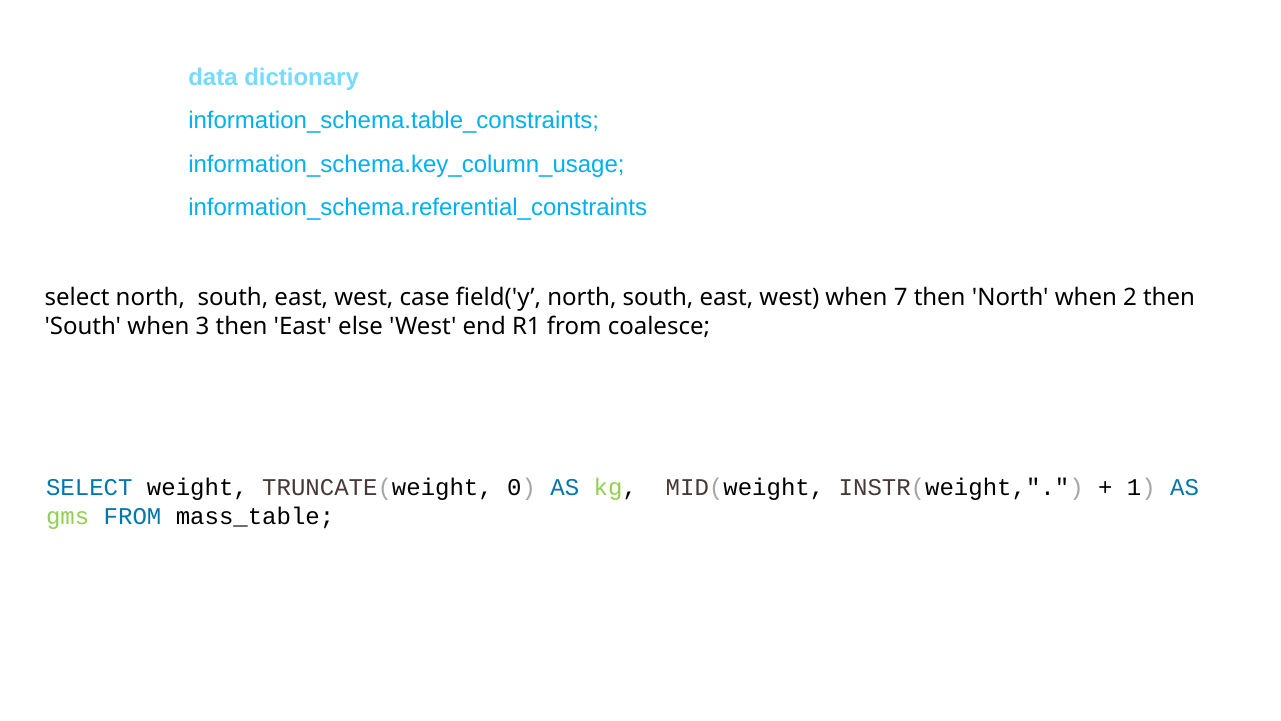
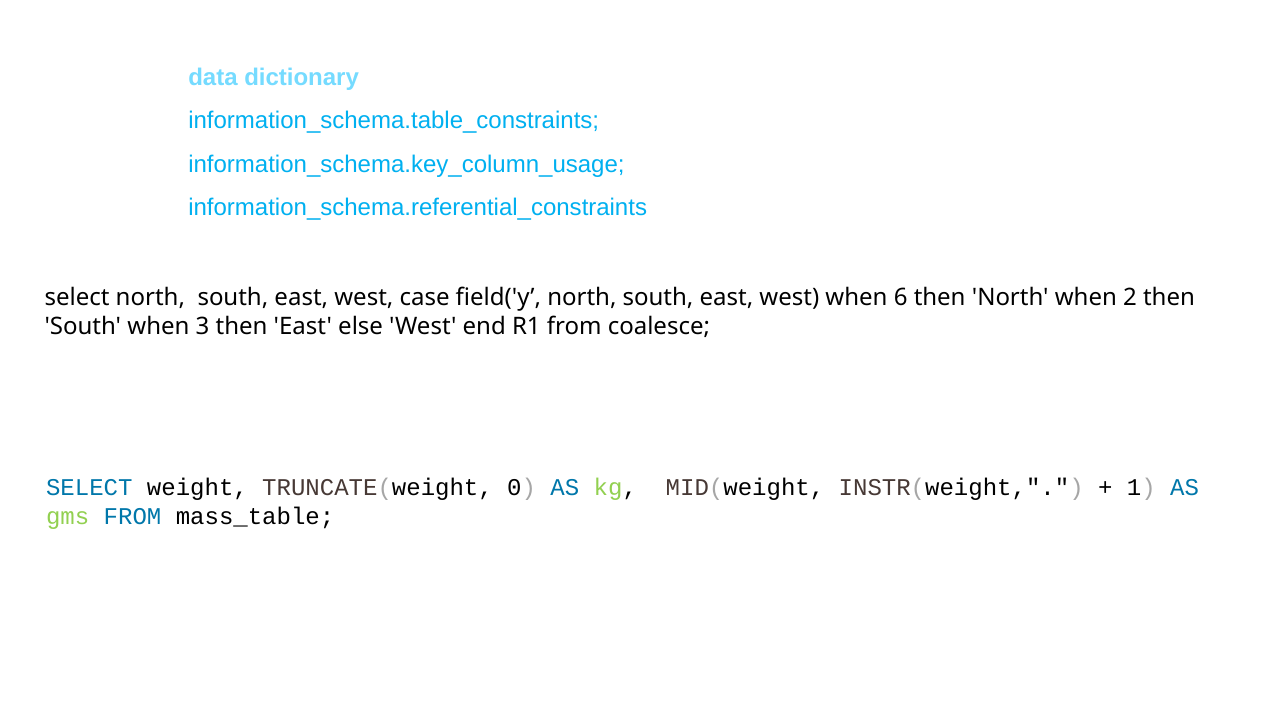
7: 7 -> 6
